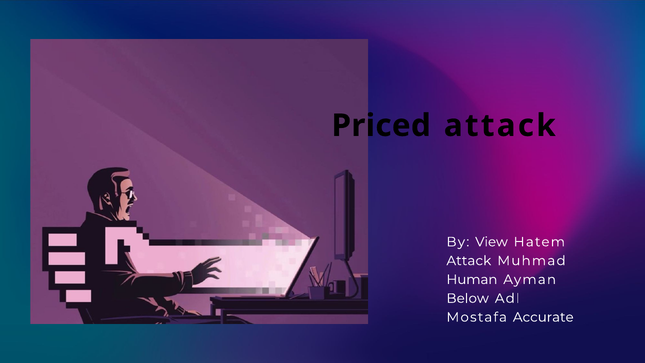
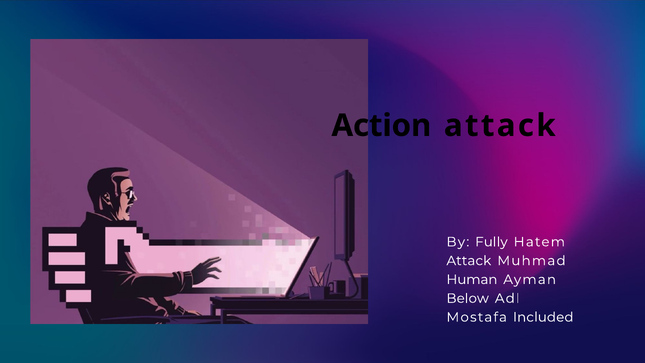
Priced: Priced -> Action
View: View -> Fully
Accurate: Accurate -> Included
